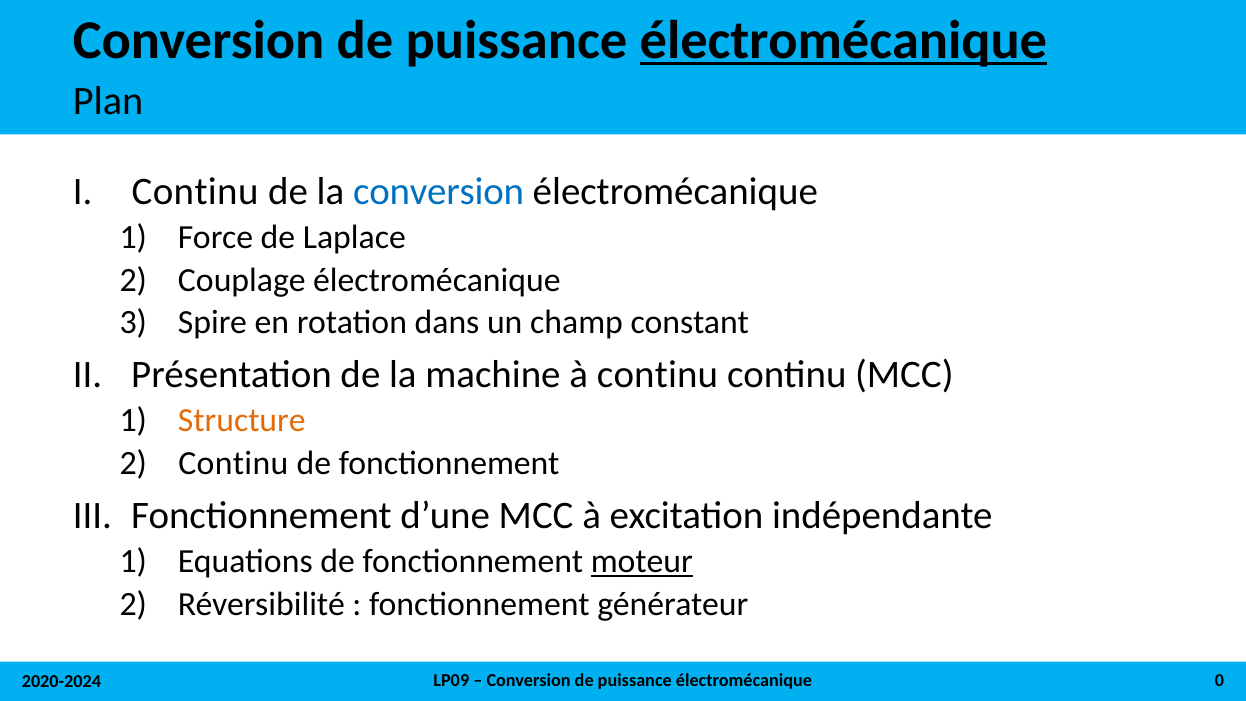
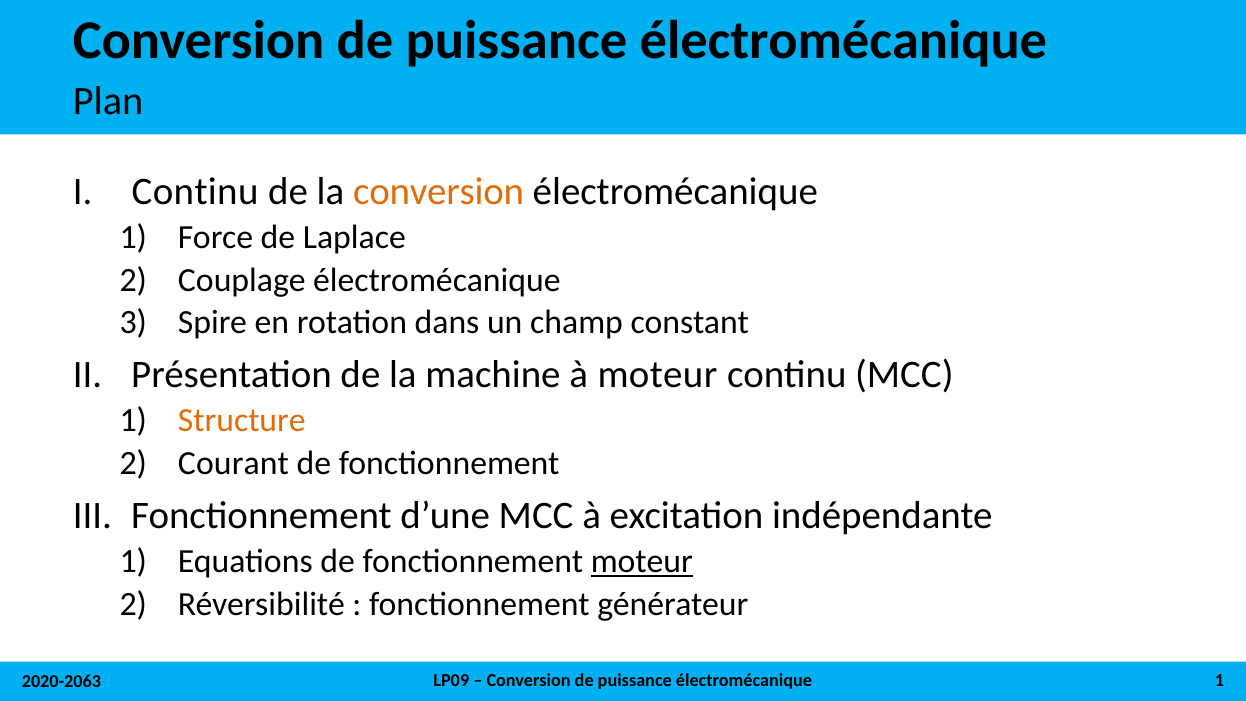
électromécanique at (843, 40) underline: present -> none
conversion at (439, 191) colour: blue -> orange
à continu: continu -> moteur
2 Continu: Continu -> Courant
puissance électromécanique 0: 0 -> 1
2020-2024: 2020-2024 -> 2020-2063
